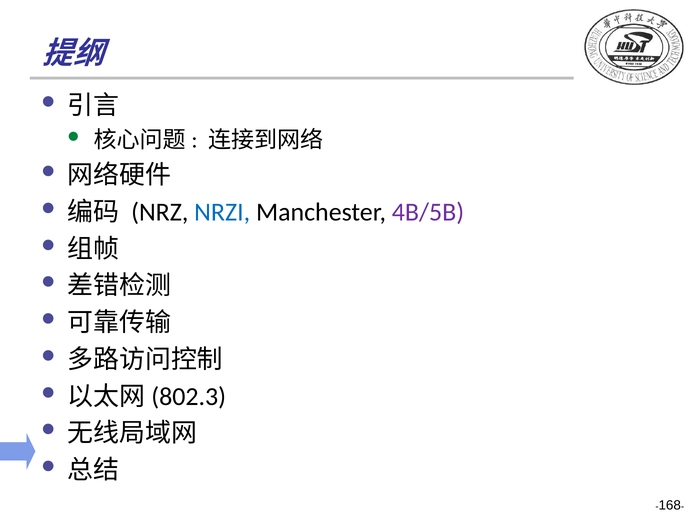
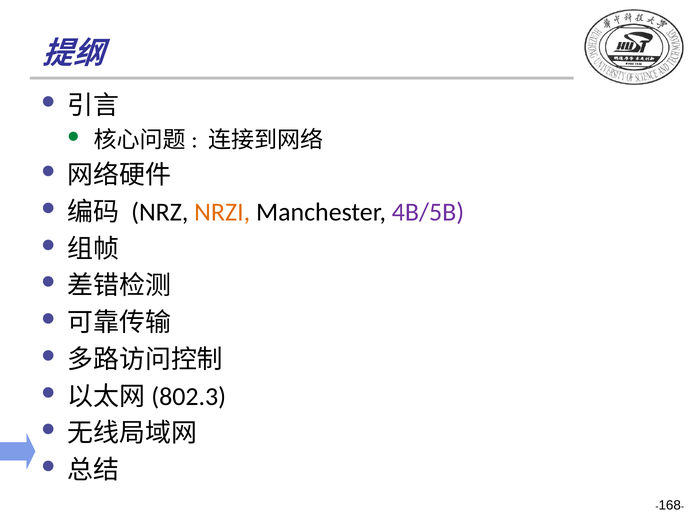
NRZI colour: blue -> orange
